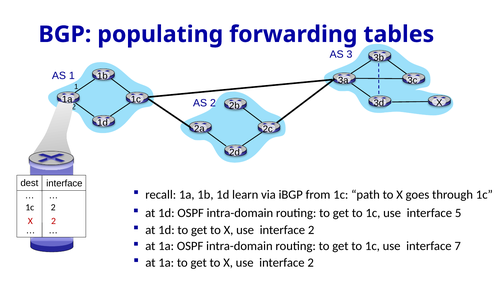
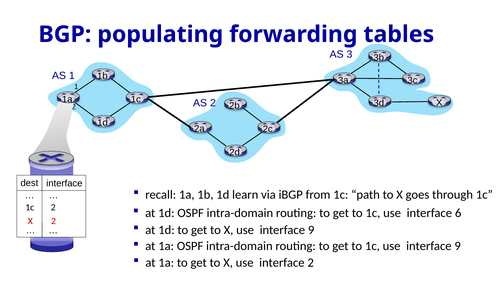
5: 5 -> 6
2 at (311, 230): 2 -> 9
1c use interface 7: 7 -> 9
